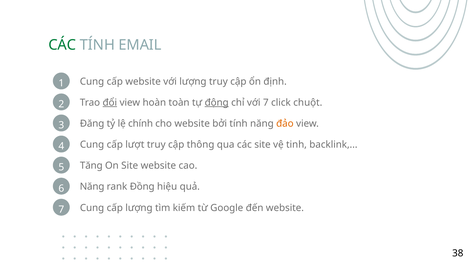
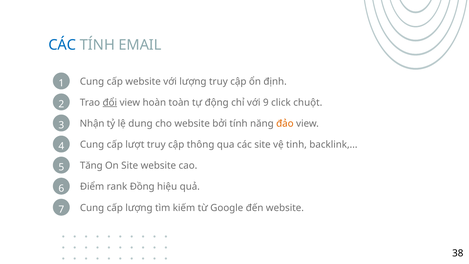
CÁC at (62, 45) colour: green -> blue
động underline: present -> none
với 7: 7 -> 9
Đăng: Đăng -> Nhận
chính: chính -> dụng
Năng at (92, 187): Năng -> Điểm
